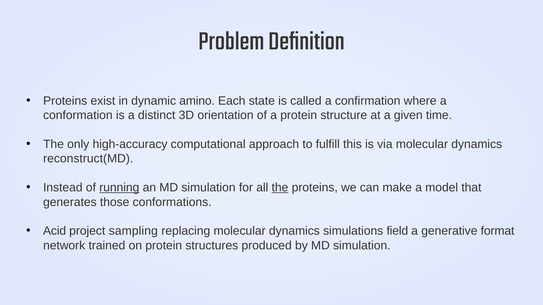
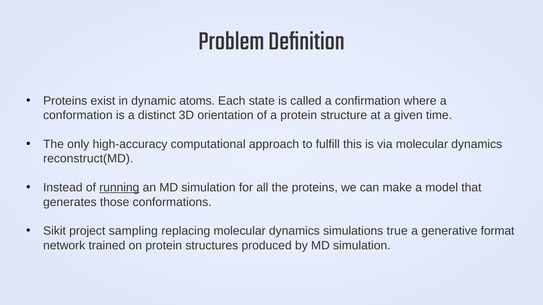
amino: amino -> atoms
the at (280, 188) underline: present -> none
Acid: Acid -> Sikit
field: field -> true
